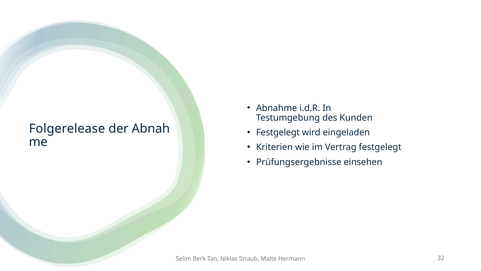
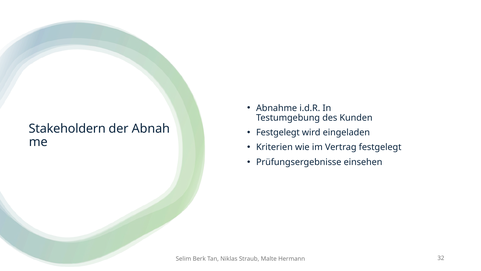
Folgerelease: Folgerelease -> Stakeholdern
